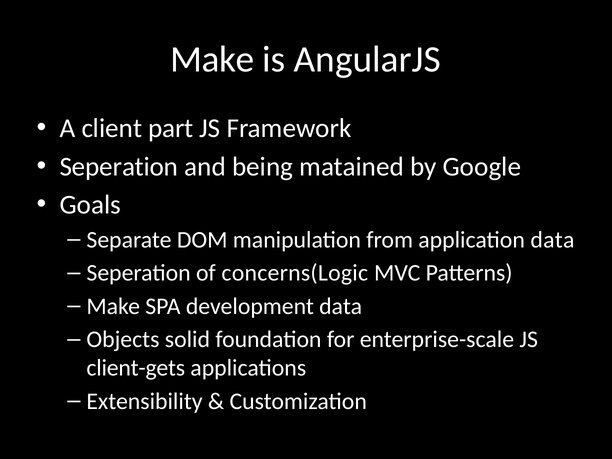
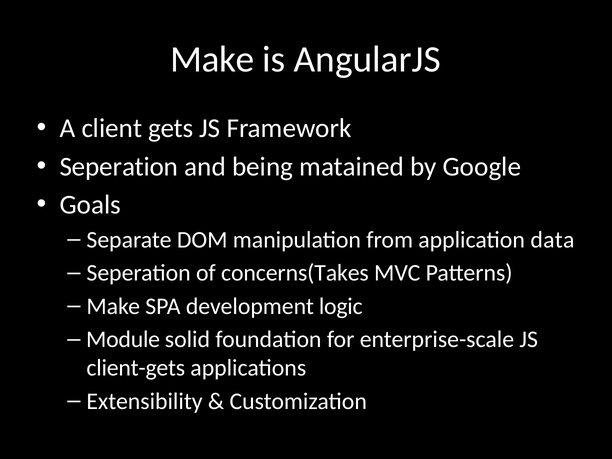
part: part -> gets
concerns(Logic: concerns(Logic -> concerns(Takes
development data: data -> logic
Objects: Objects -> Module
